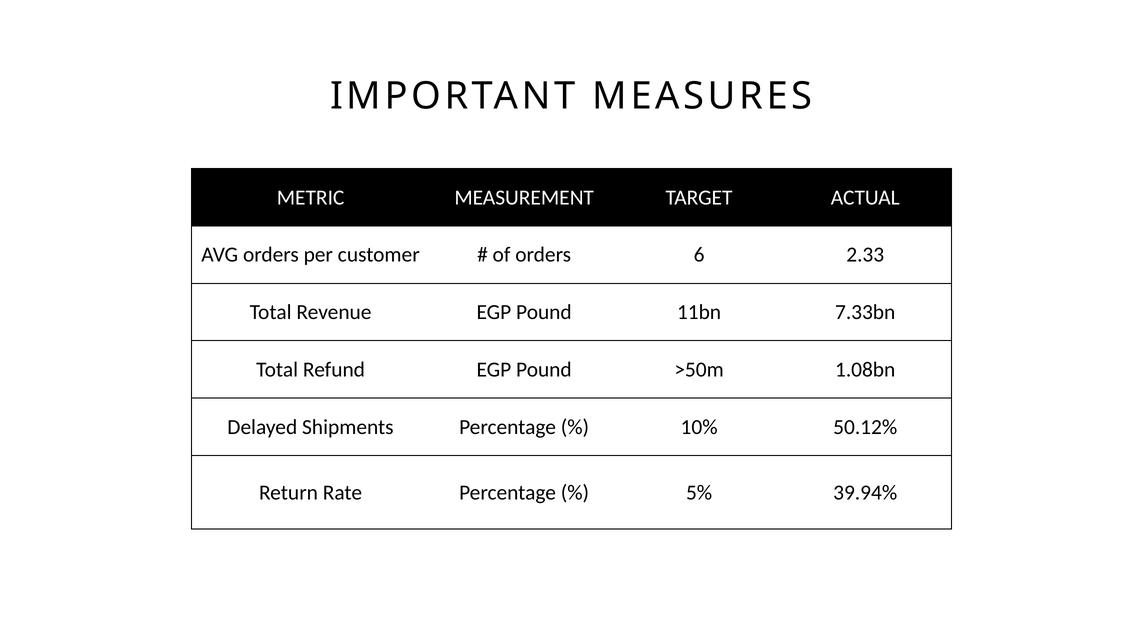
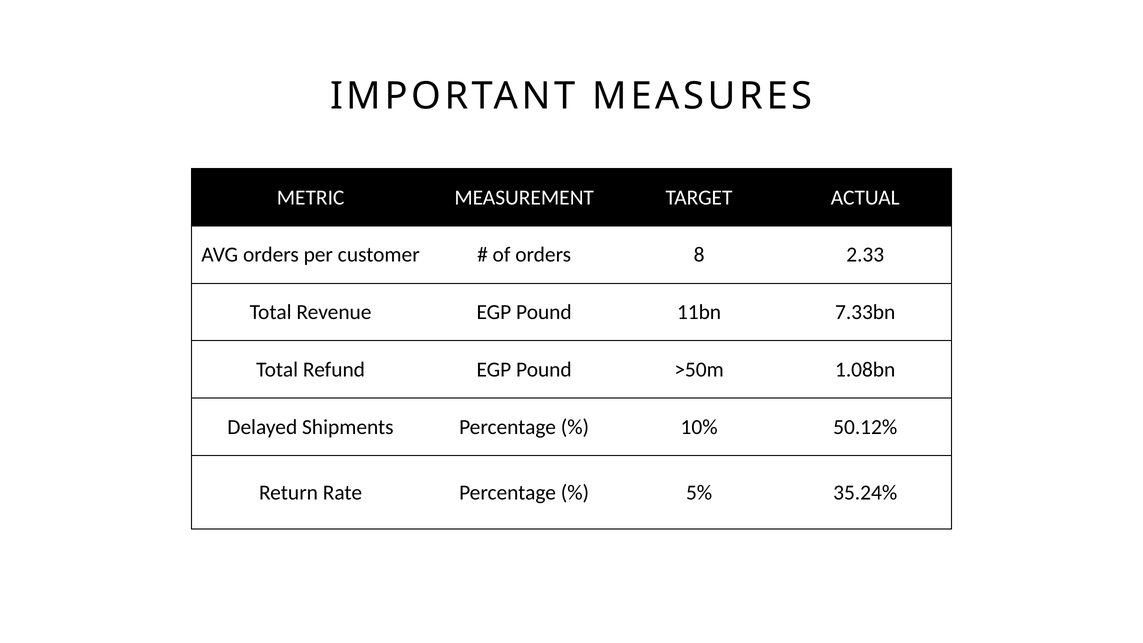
6: 6 -> 8
39.94%: 39.94% -> 35.24%
